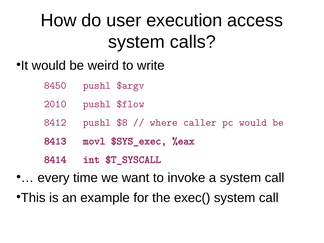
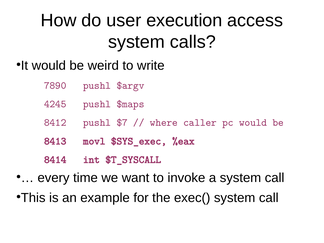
8450: 8450 -> 7890
2010: 2010 -> 4245
$flow: $flow -> $maps
$8: $8 -> $7
